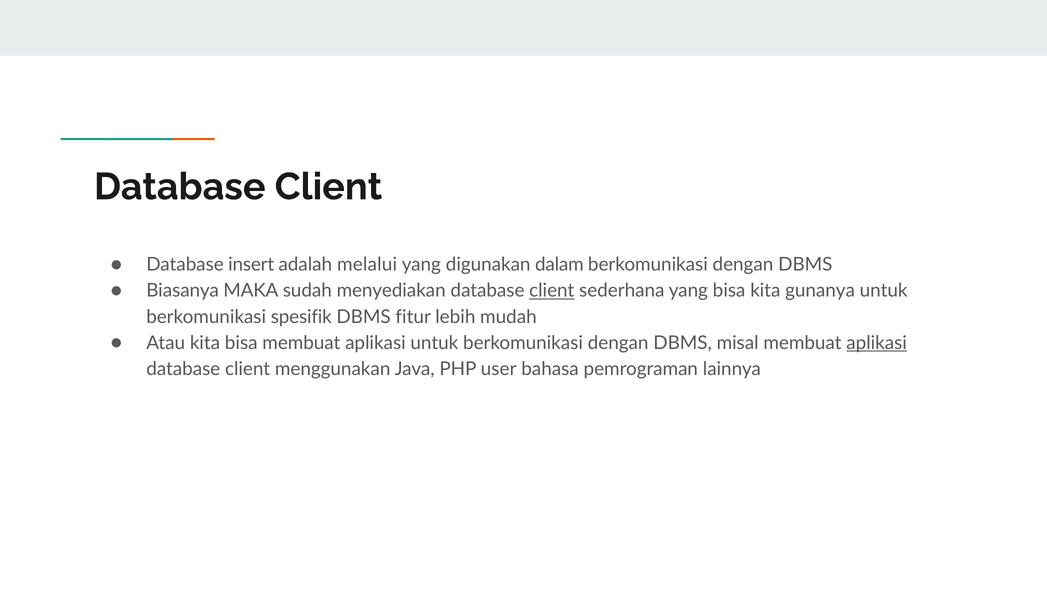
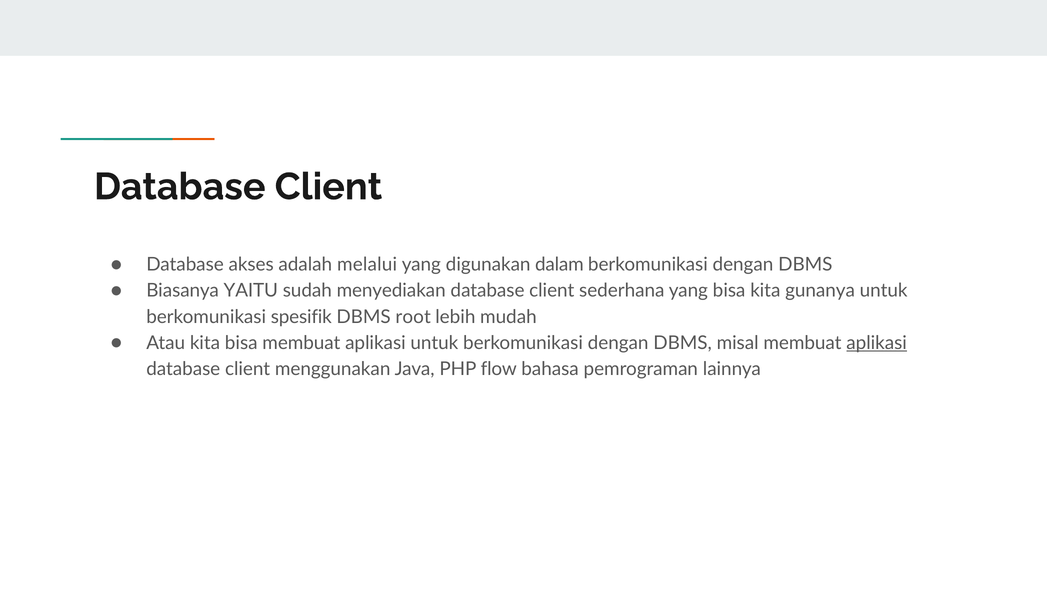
insert: insert -> akses
MAKA: MAKA -> YAITU
client at (552, 291) underline: present -> none
fitur: fitur -> root
user: user -> flow
